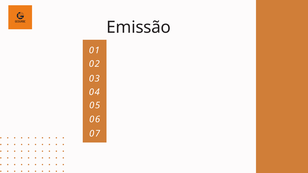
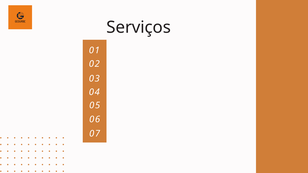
Emissão: Emissão -> Serviços
